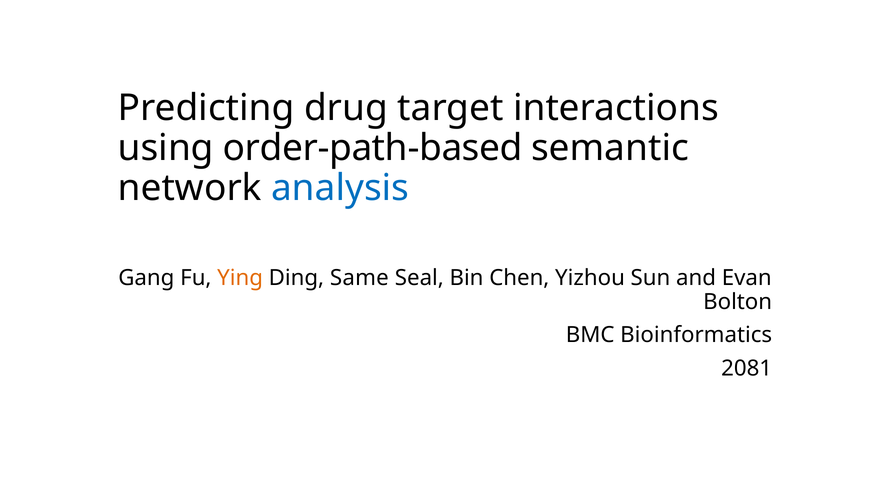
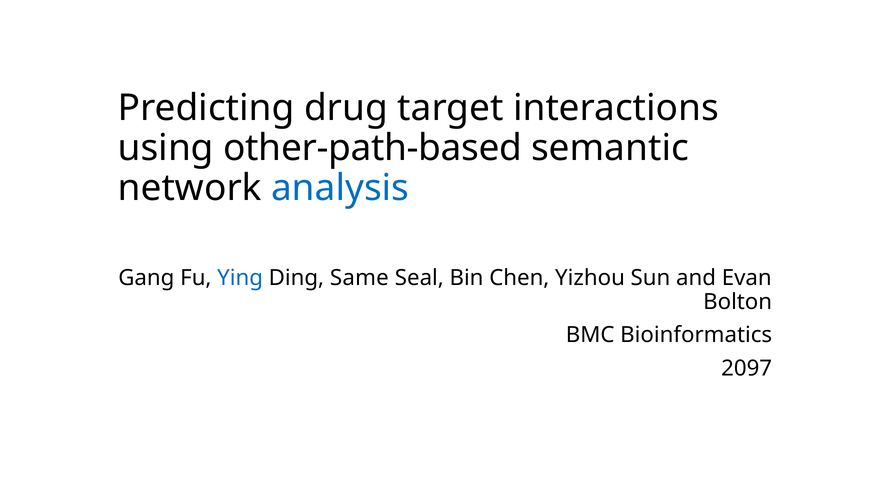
order-path-based: order-path-based -> other-path-based
Ying colour: orange -> blue
2081: 2081 -> 2097
